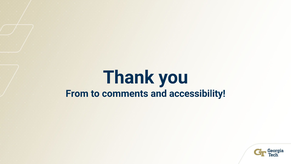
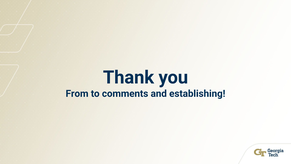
accessibility: accessibility -> establishing
